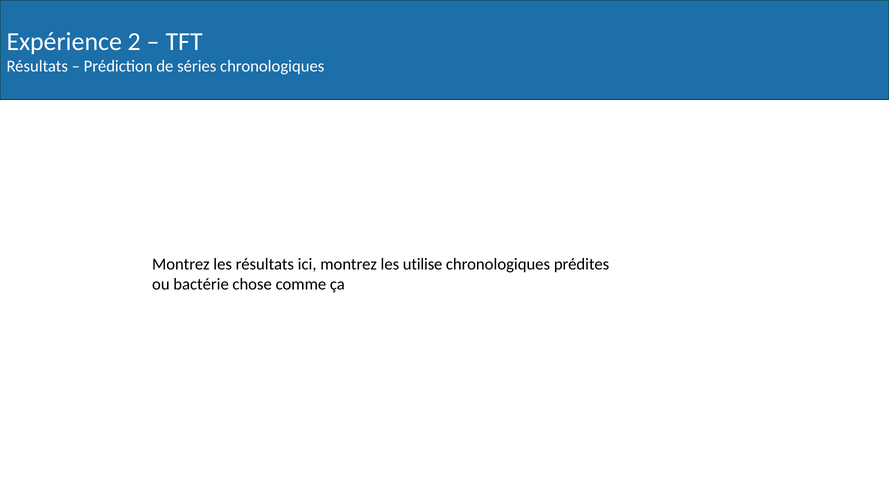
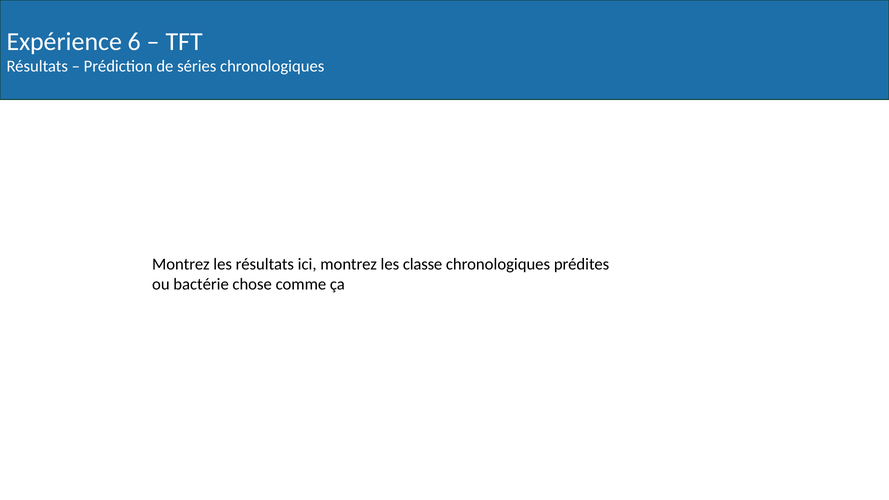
2: 2 -> 6
utilise: utilise -> classe
